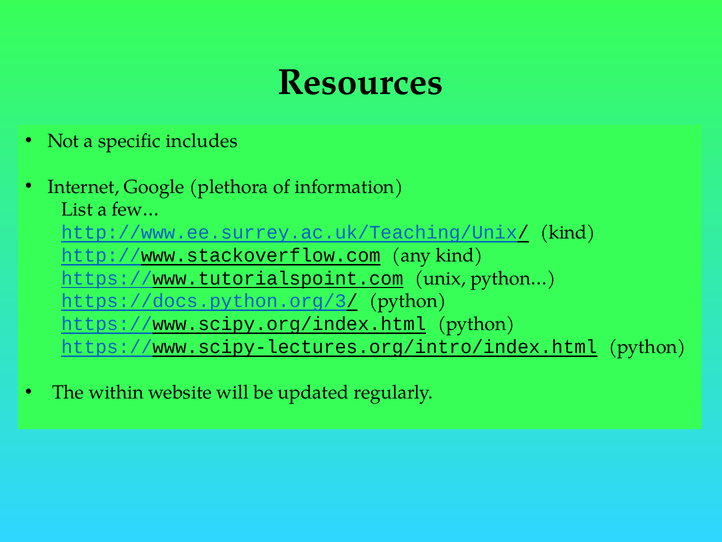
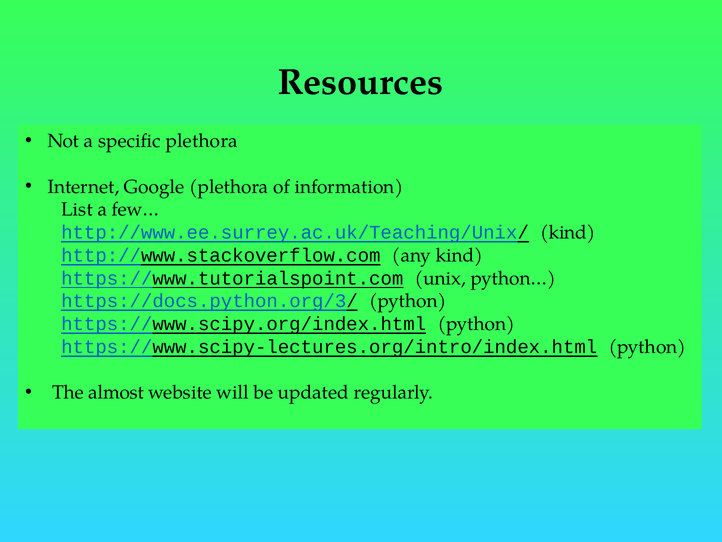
specific includes: includes -> plethora
within: within -> almost
